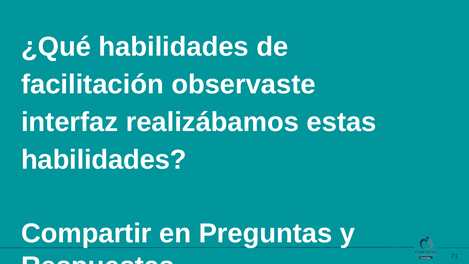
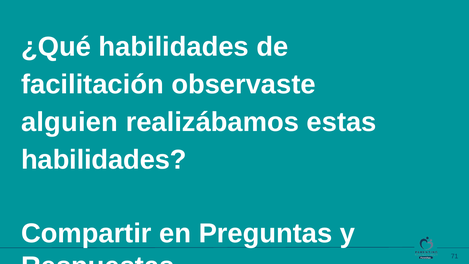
interfaz: interfaz -> alguien
